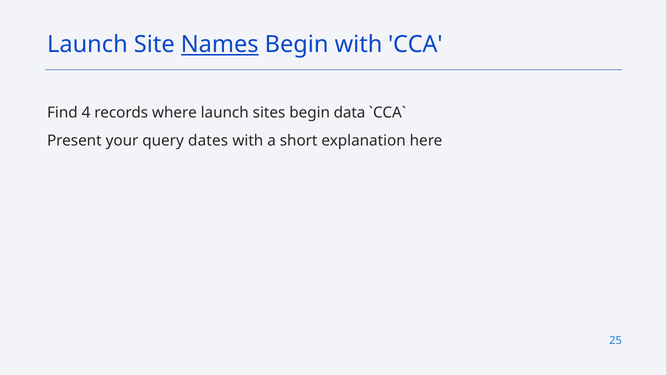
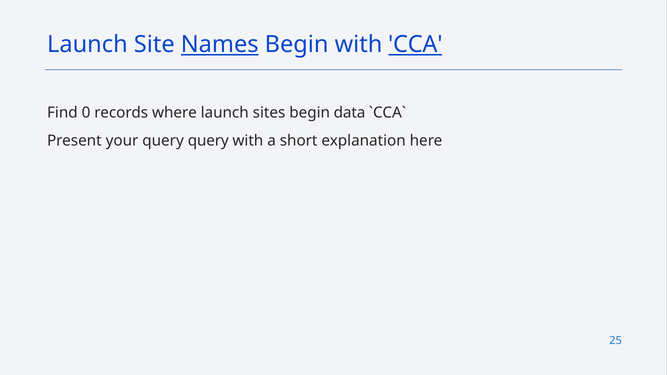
CCA underline: none -> present
4: 4 -> 0
query dates: dates -> query
